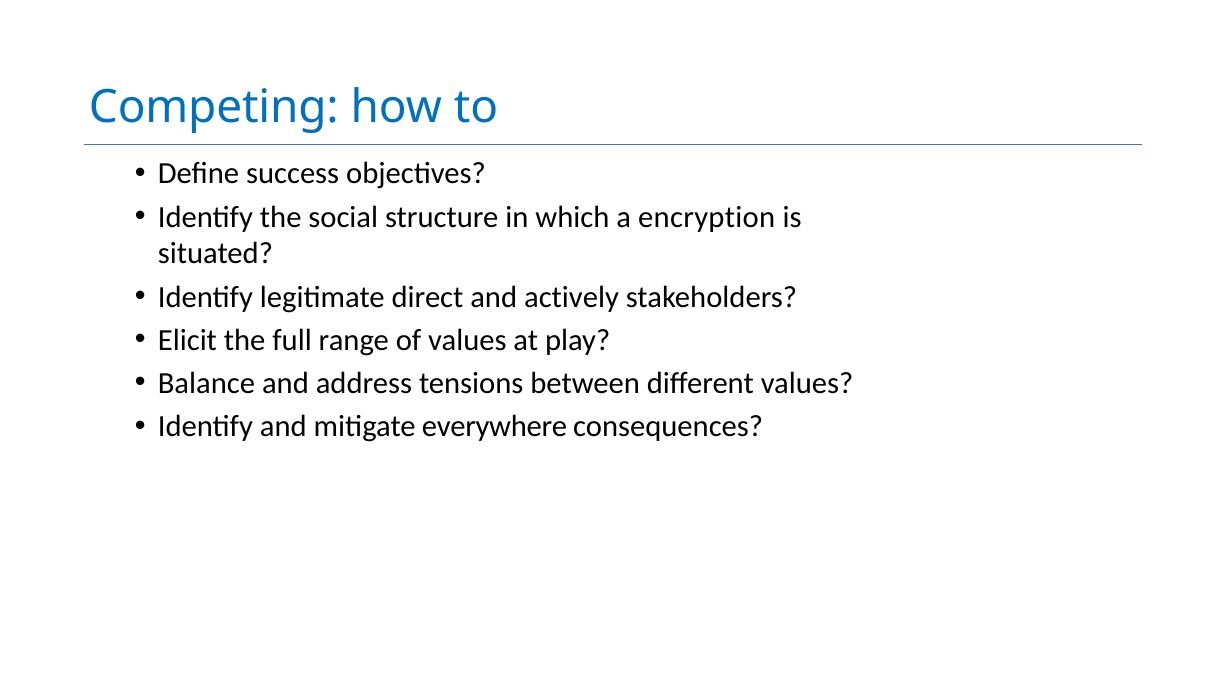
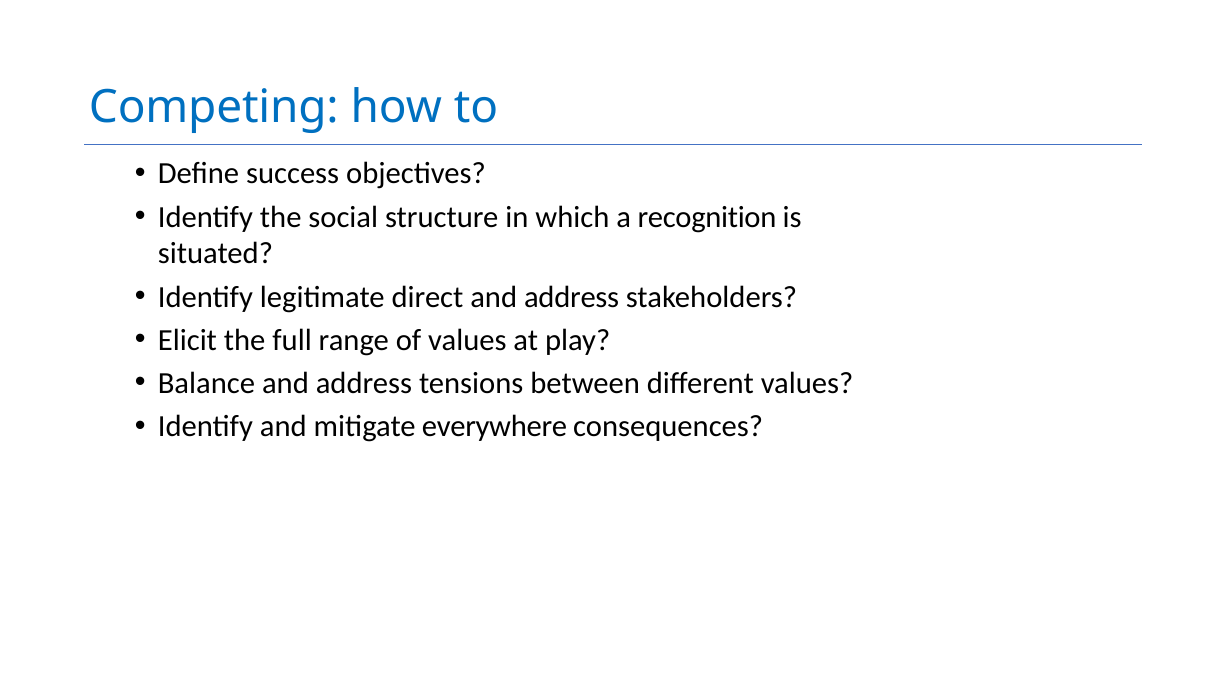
encryption: encryption -> recognition
direct and actively: actively -> address
